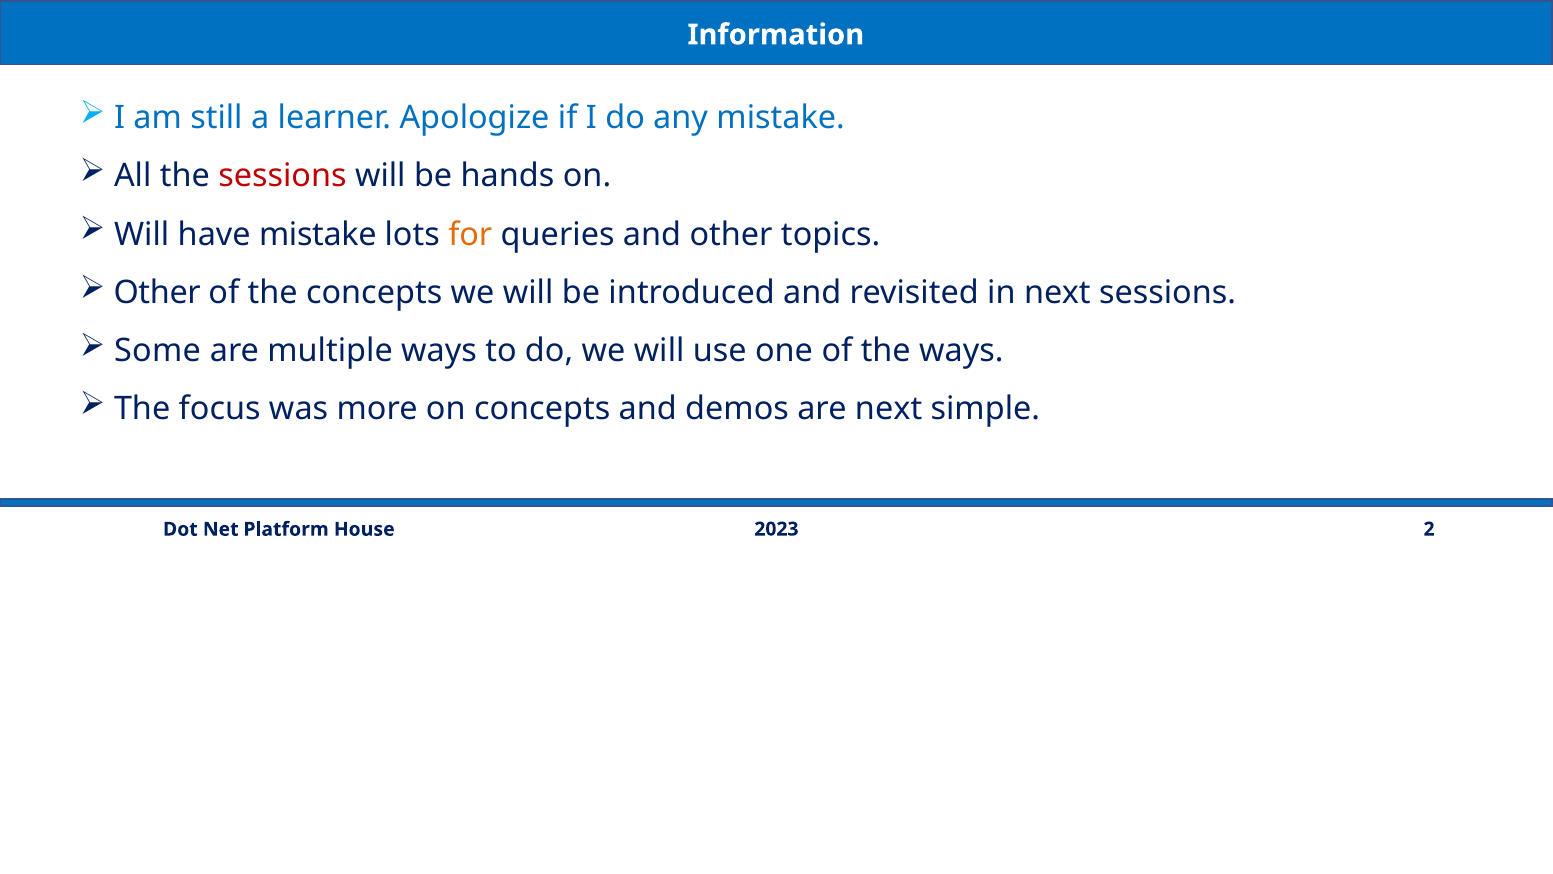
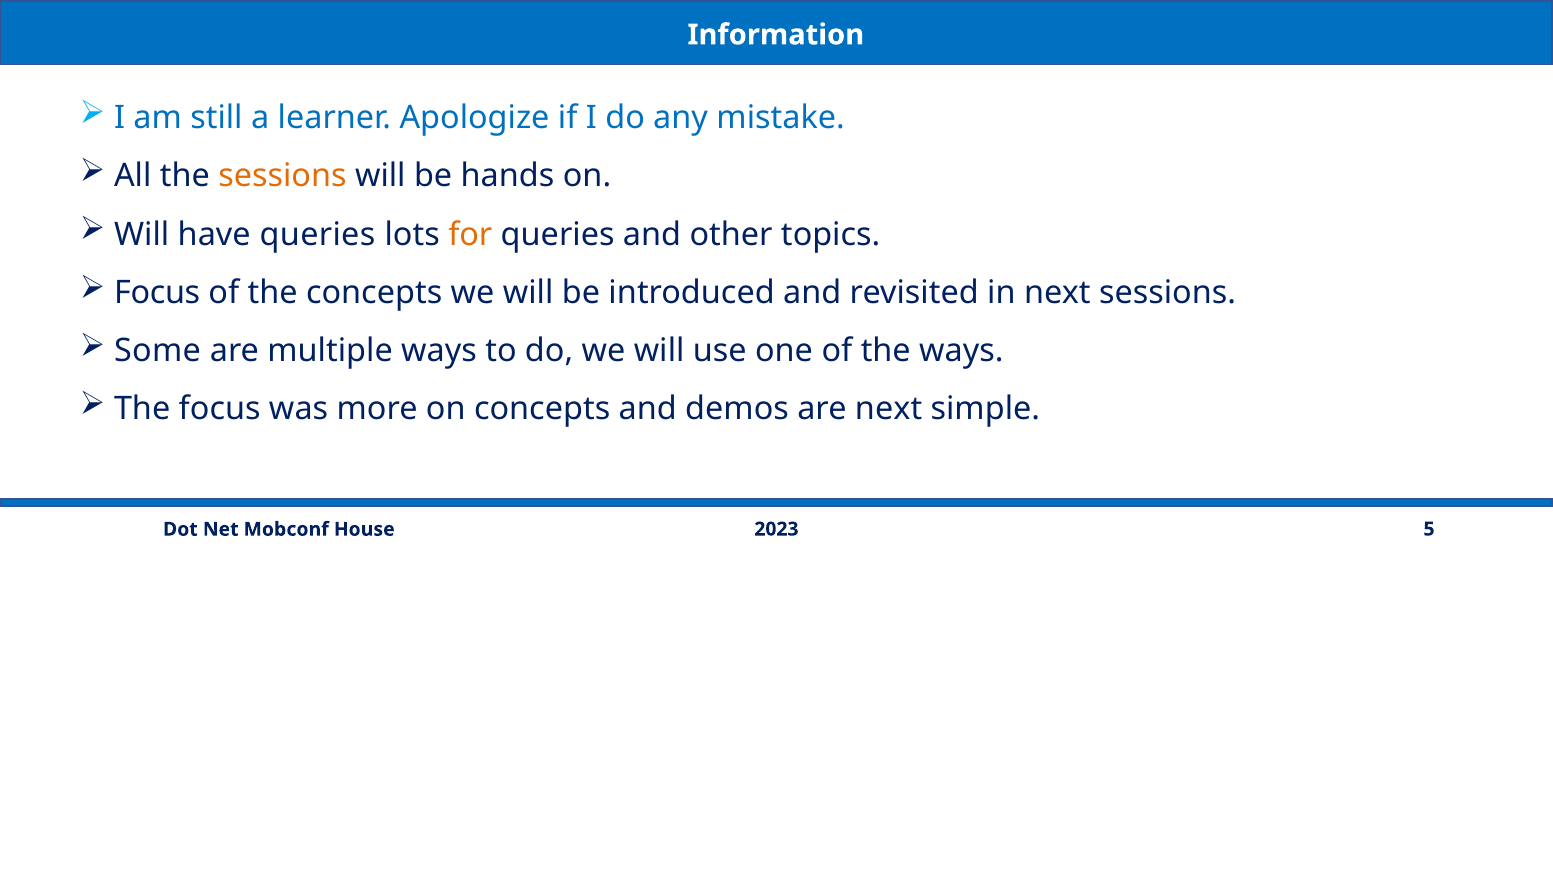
sessions at (282, 176) colour: red -> orange
have mistake: mistake -> queries
Other at (157, 293): Other -> Focus
2: 2 -> 5
Platform: Platform -> Mobconf
